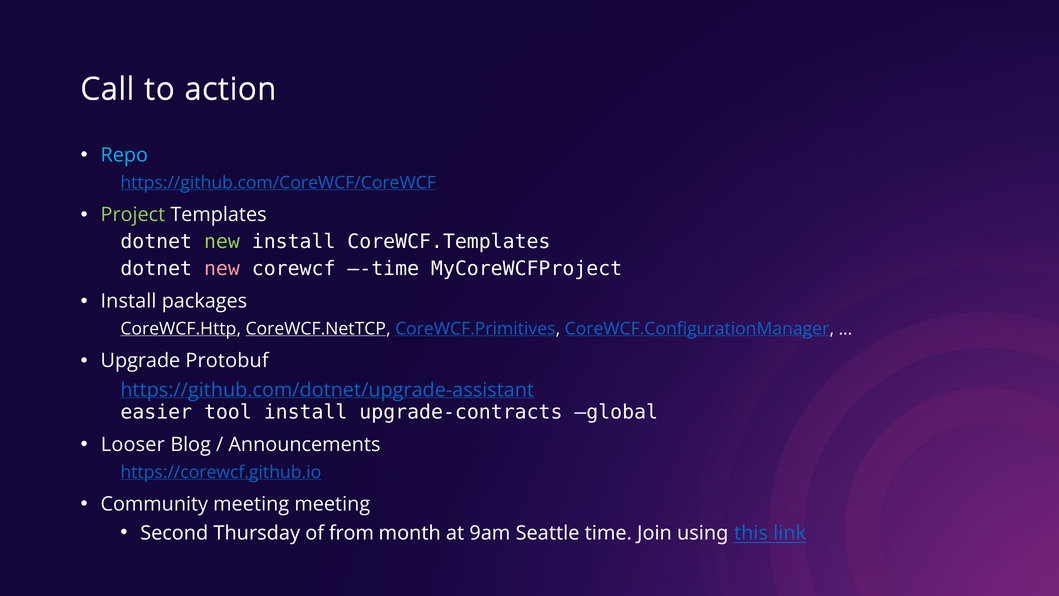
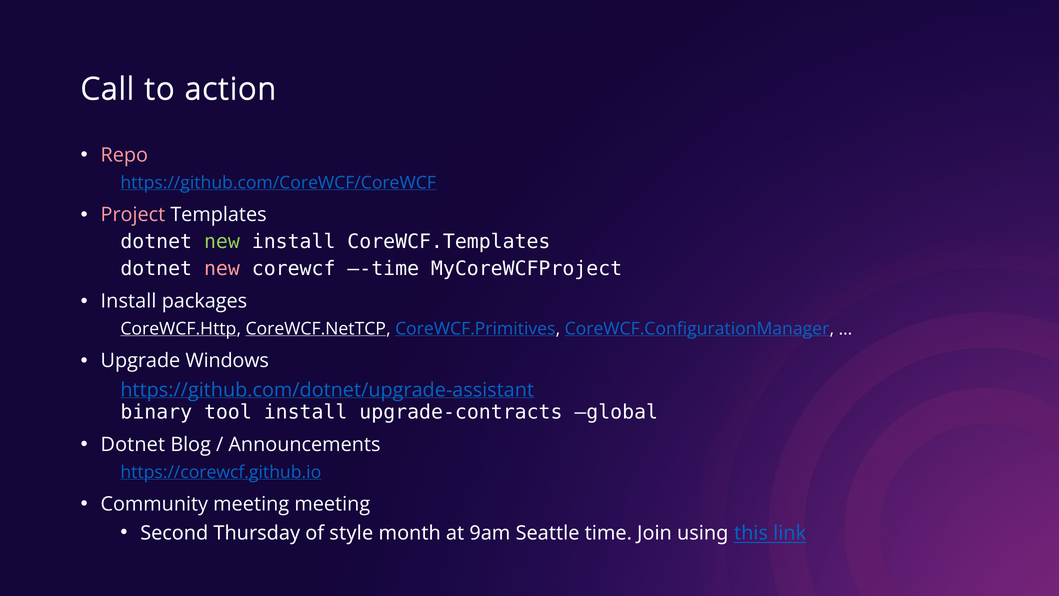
Repo colour: light blue -> pink
Project colour: light green -> pink
Protobuf: Protobuf -> Windows
easier: easier -> binary
Looser at (133, 444): Looser -> Dotnet
from: from -> style
